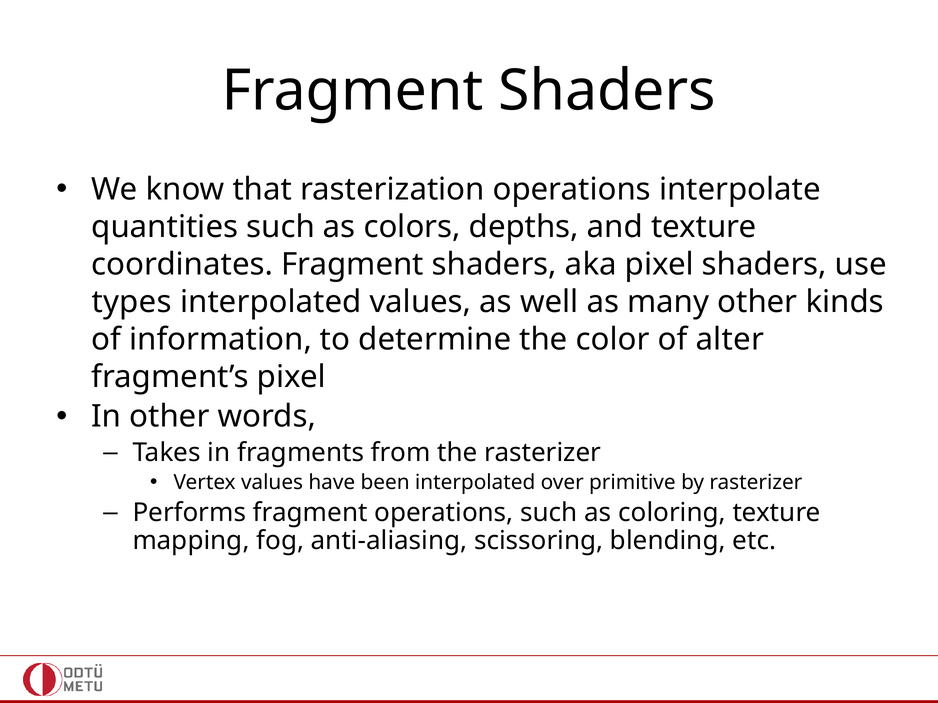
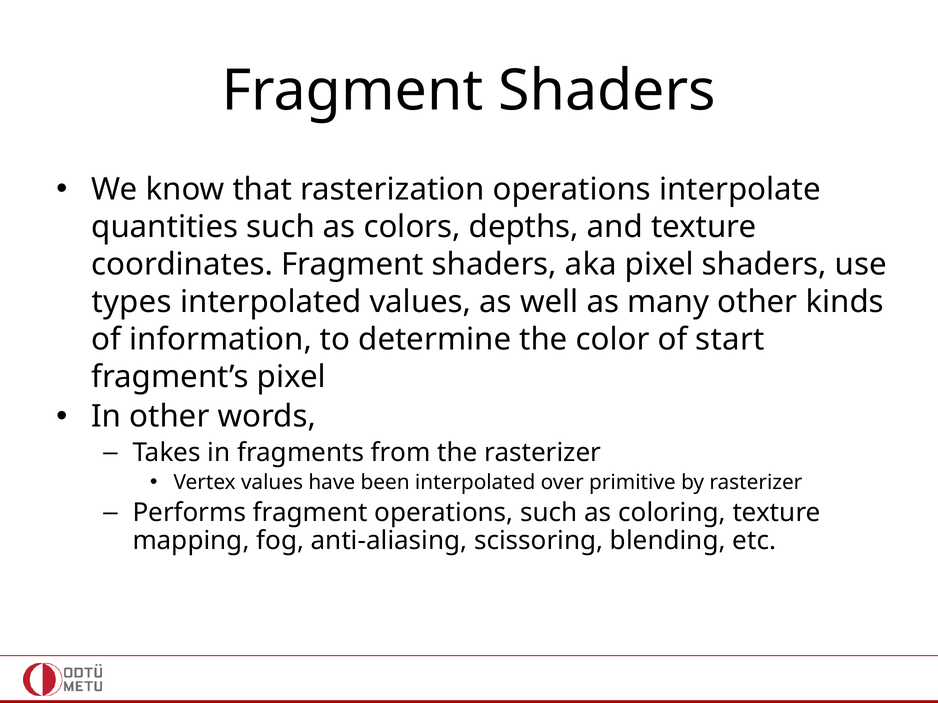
alter: alter -> start
